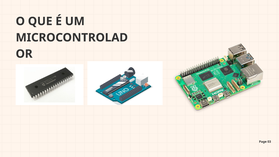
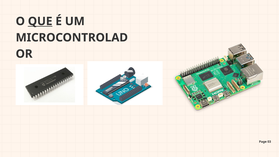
QUE underline: none -> present
